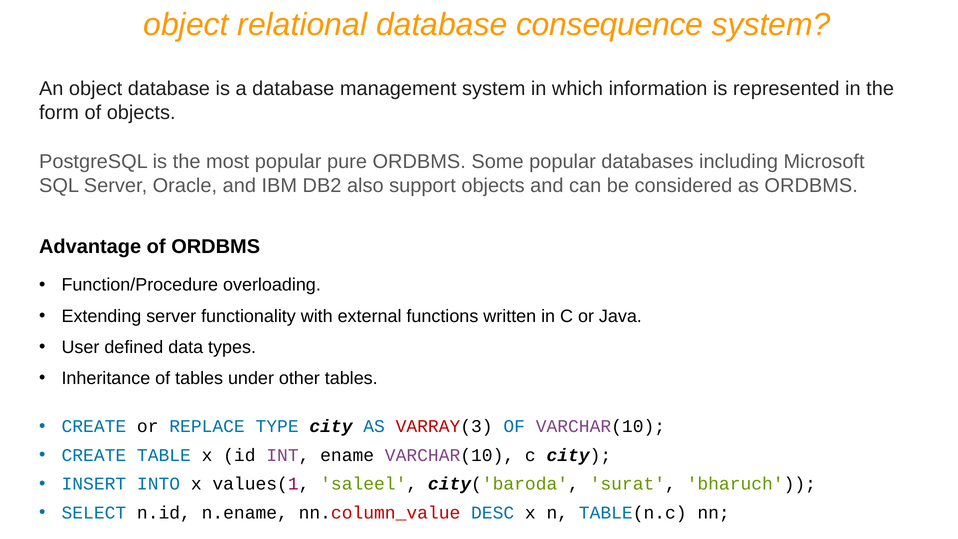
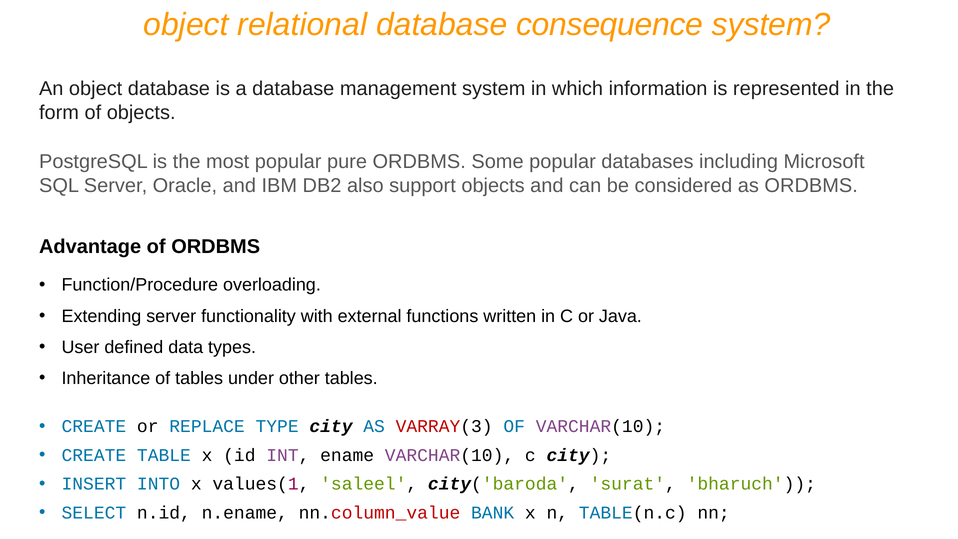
DESC: DESC -> BANK
